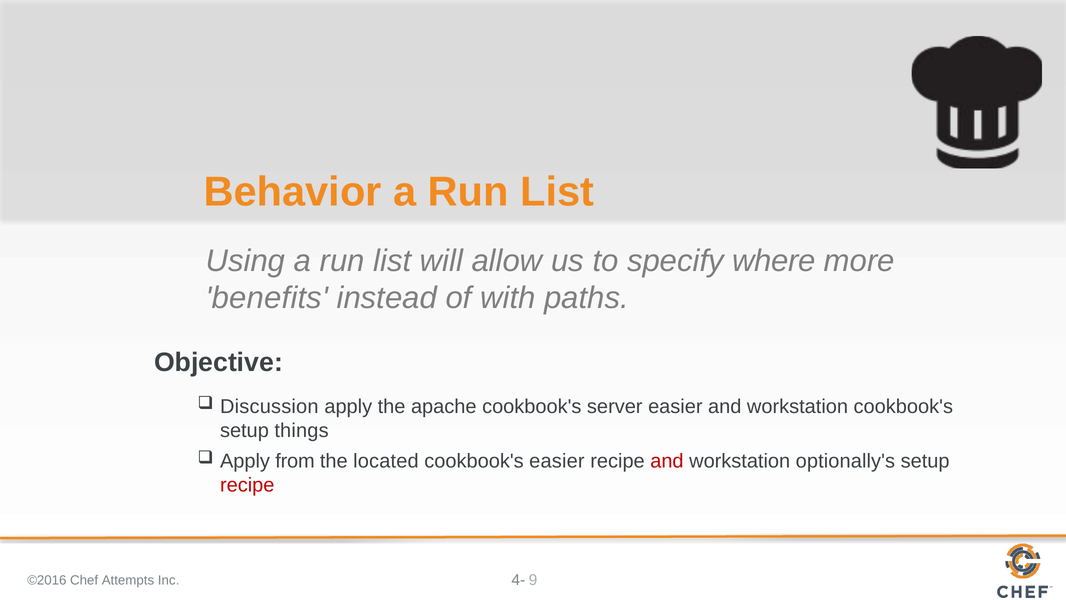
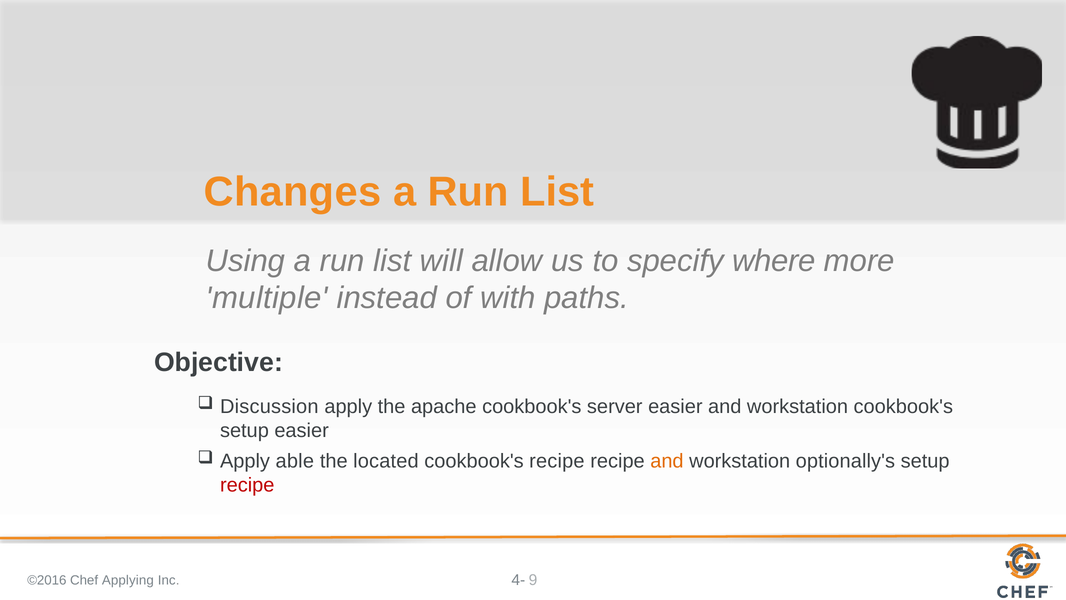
Behavior: Behavior -> Changes
benefits: benefits -> multiple
setup things: things -> easier
from: from -> able
cookbook's easier: easier -> recipe
and at (667, 461) colour: red -> orange
Attempts: Attempts -> Applying
